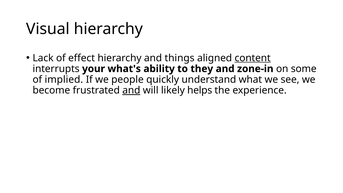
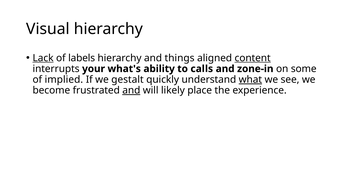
Lack underline: none -> present
effect: effect -> labels
they: they -> calls
people: people -> gestalt
what underline: none -> present
helps: helps -> place
